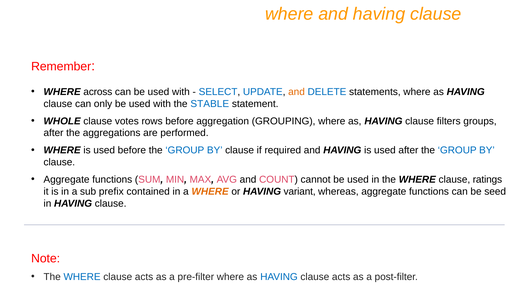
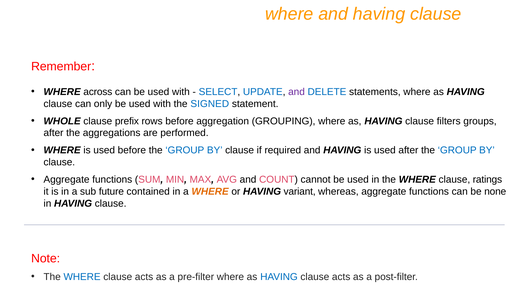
and at (296, 92) colour: orange -> purple
STABLE: STABLE -> SIGNED
votes: votes -> prefix
prefix: prefix -> future
seed: seed -> none
